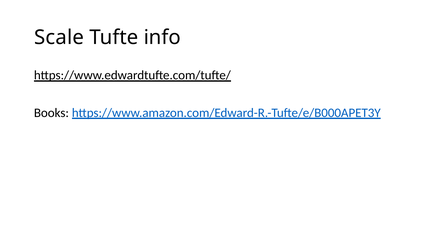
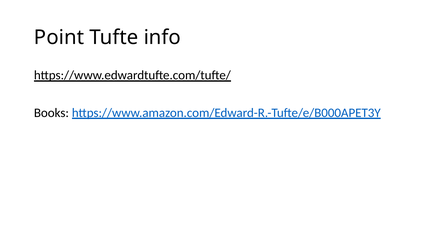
Scale: Scale -> Point
